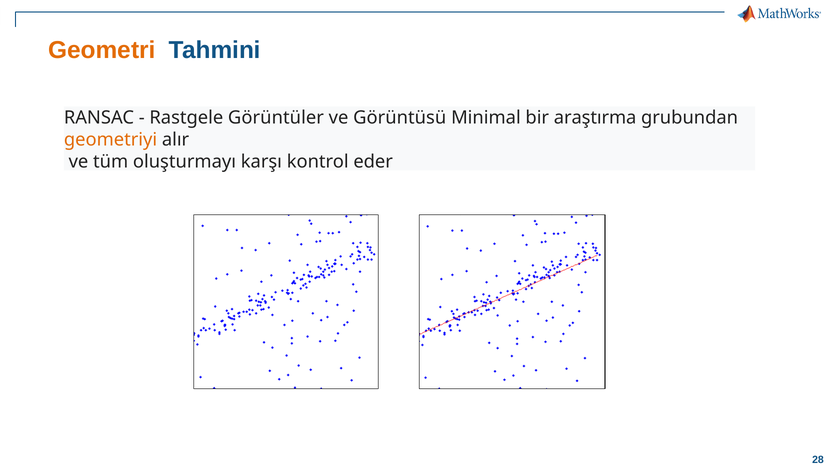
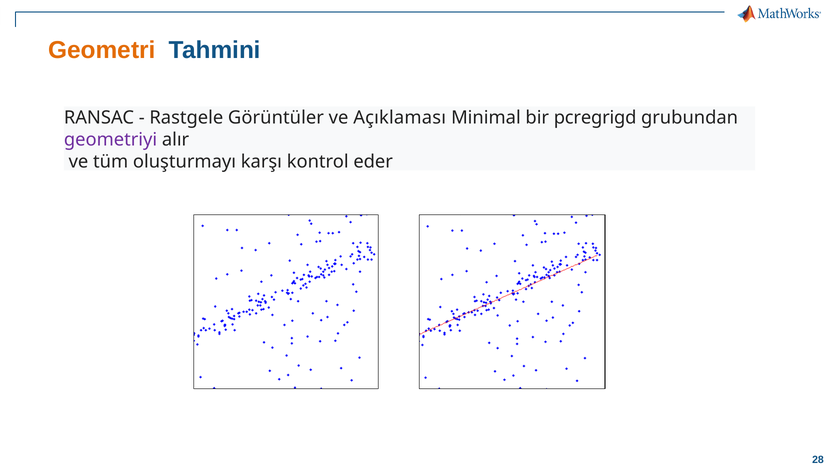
Görüntüsü: Görüntüsü -> Açıklaması
araştırma: araştırma -> pcregrigd
geometriyi colour: orange -> purple
